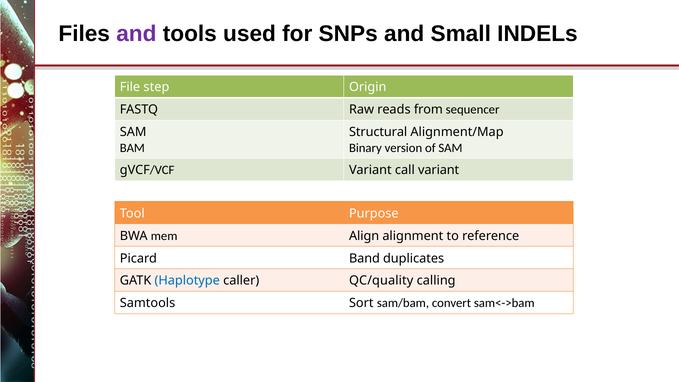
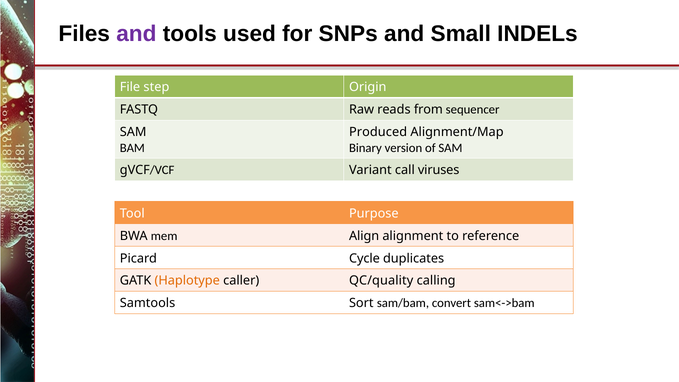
Structural: Structural -> Produced
call variant: variant -> viruses
Band: Band -> Cycle
Haplotype colour: blue -> orange
